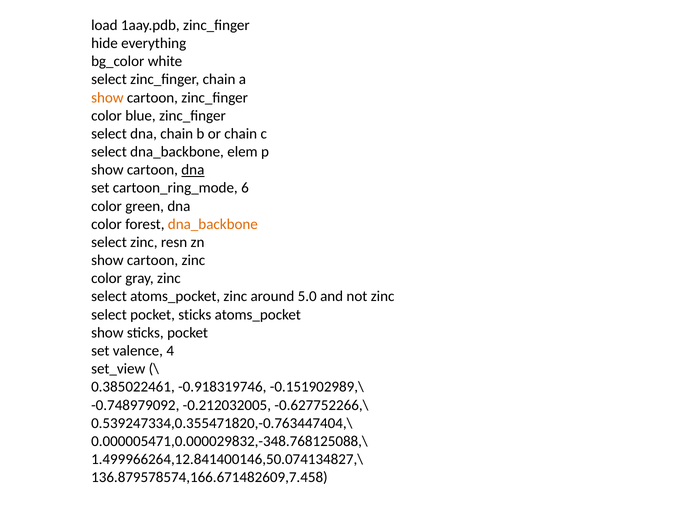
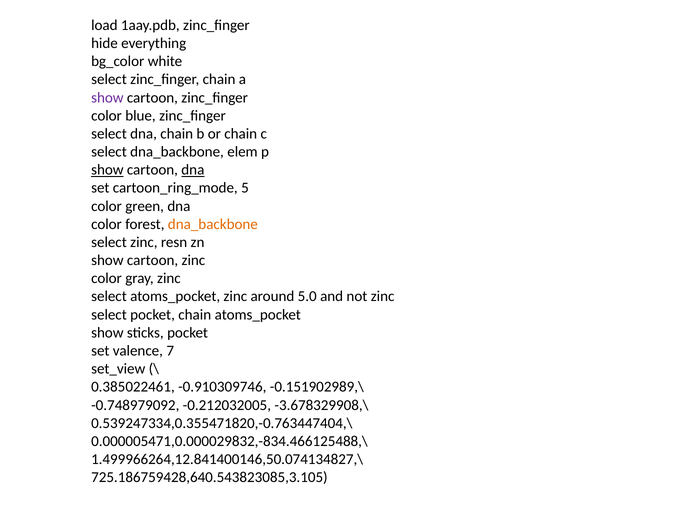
show at (107, 98) colour: orange -> purple
show at (107, 170) underline: none -> present
6: 6 -> 5
pocket sticks: sticks -> chain
4: 4 -> 7
-0.918319746: -0.918319746 -> -0.910309746
-0.627752266,\: -0.627752266,\ -> -3.678329908,\
0.000005471,0.000029832,-348.768125088,\: 0.000005471,0.000029832,-348.768125088,\ -> 0.000005471,0.000029832,-834.466125488,\
136.879578574,166.671482609,7.458: 136.879578574,166.671482609,7.458 -> 725.186759428,640.543823085,3.105
